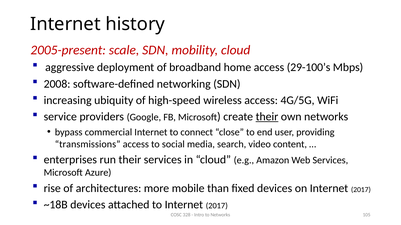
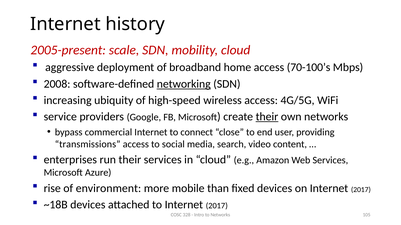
29-100’s: 29-100’s -> 70-100’s
networking underline: none -> present
architectures: architectures -> environment
